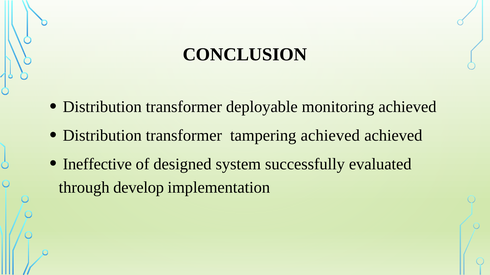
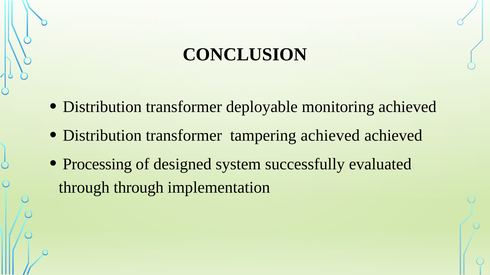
Ineffective: Ineffective -> Processing
through develop: develop -> through
